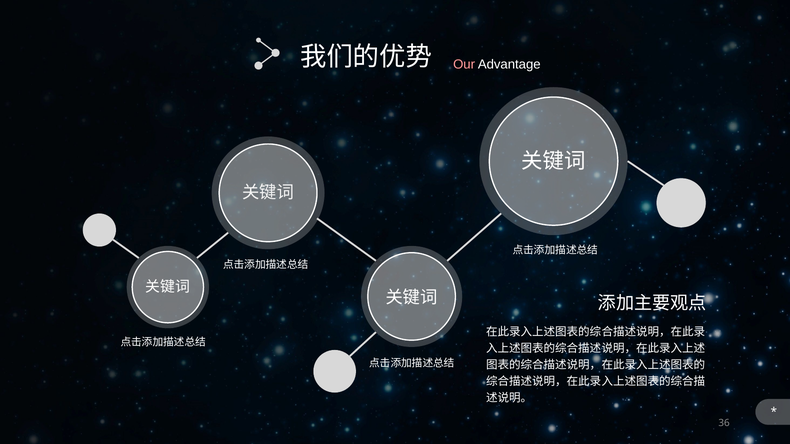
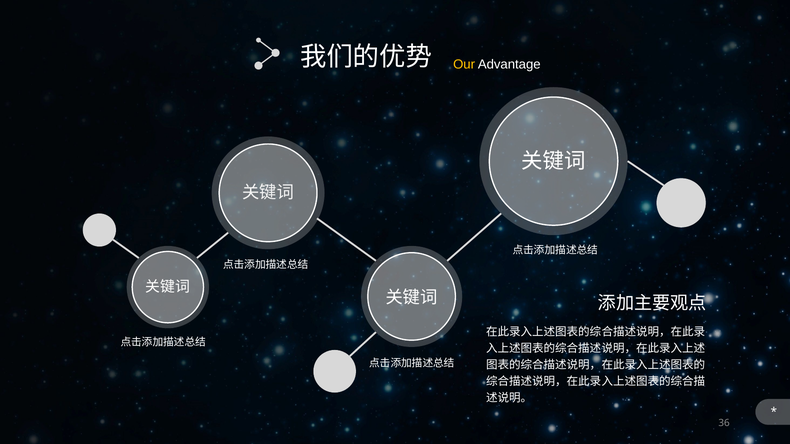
Our colour: pink -> yellow
